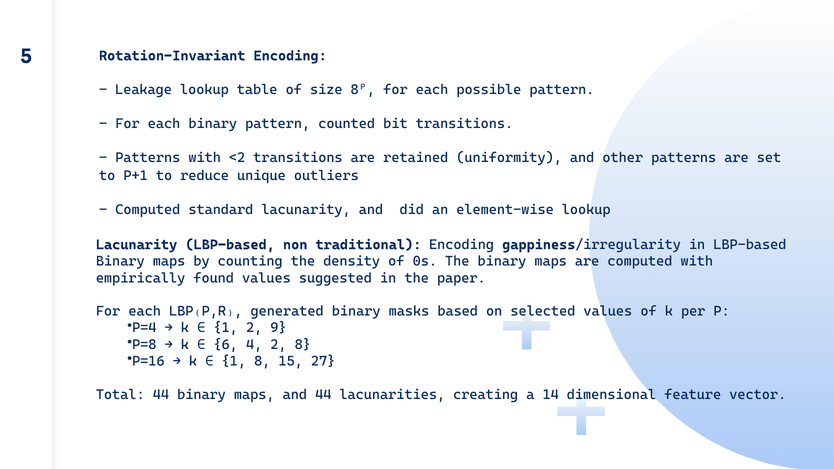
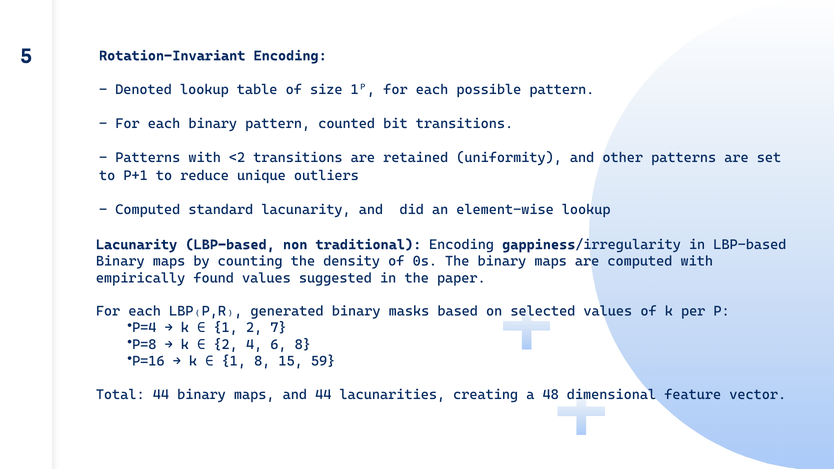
Leakage: Leakage -> Denoted
size 8: 8 -> 1
9: 9 -> 7
k 6: 6 -> 2
4 2: 2 -> 6
27: 27 -> 59
14: 14 -> 48
